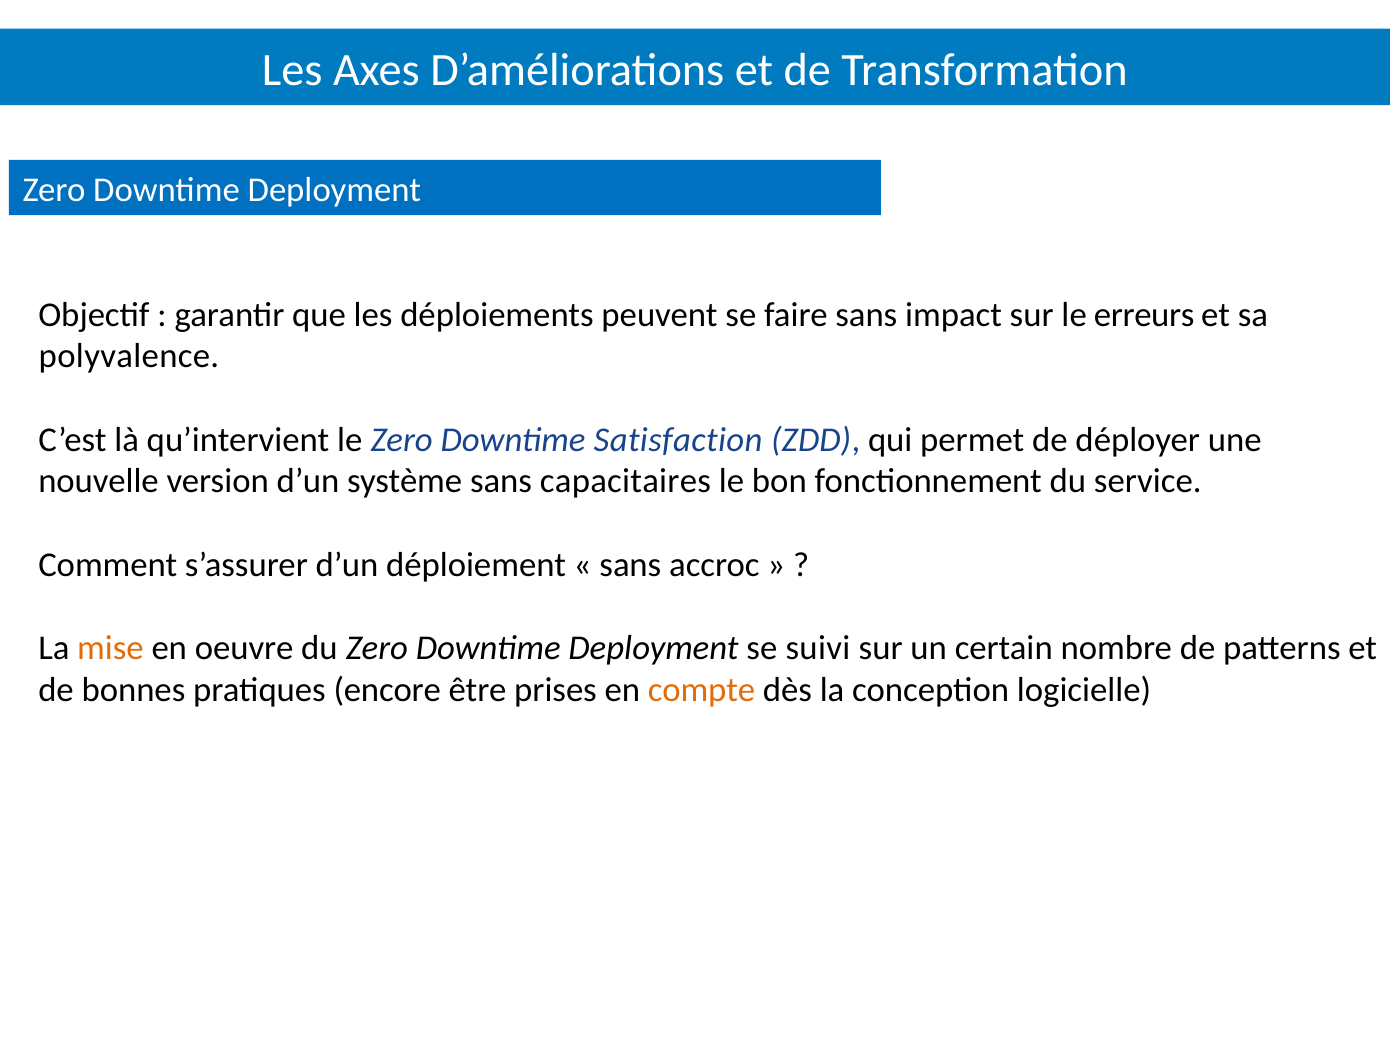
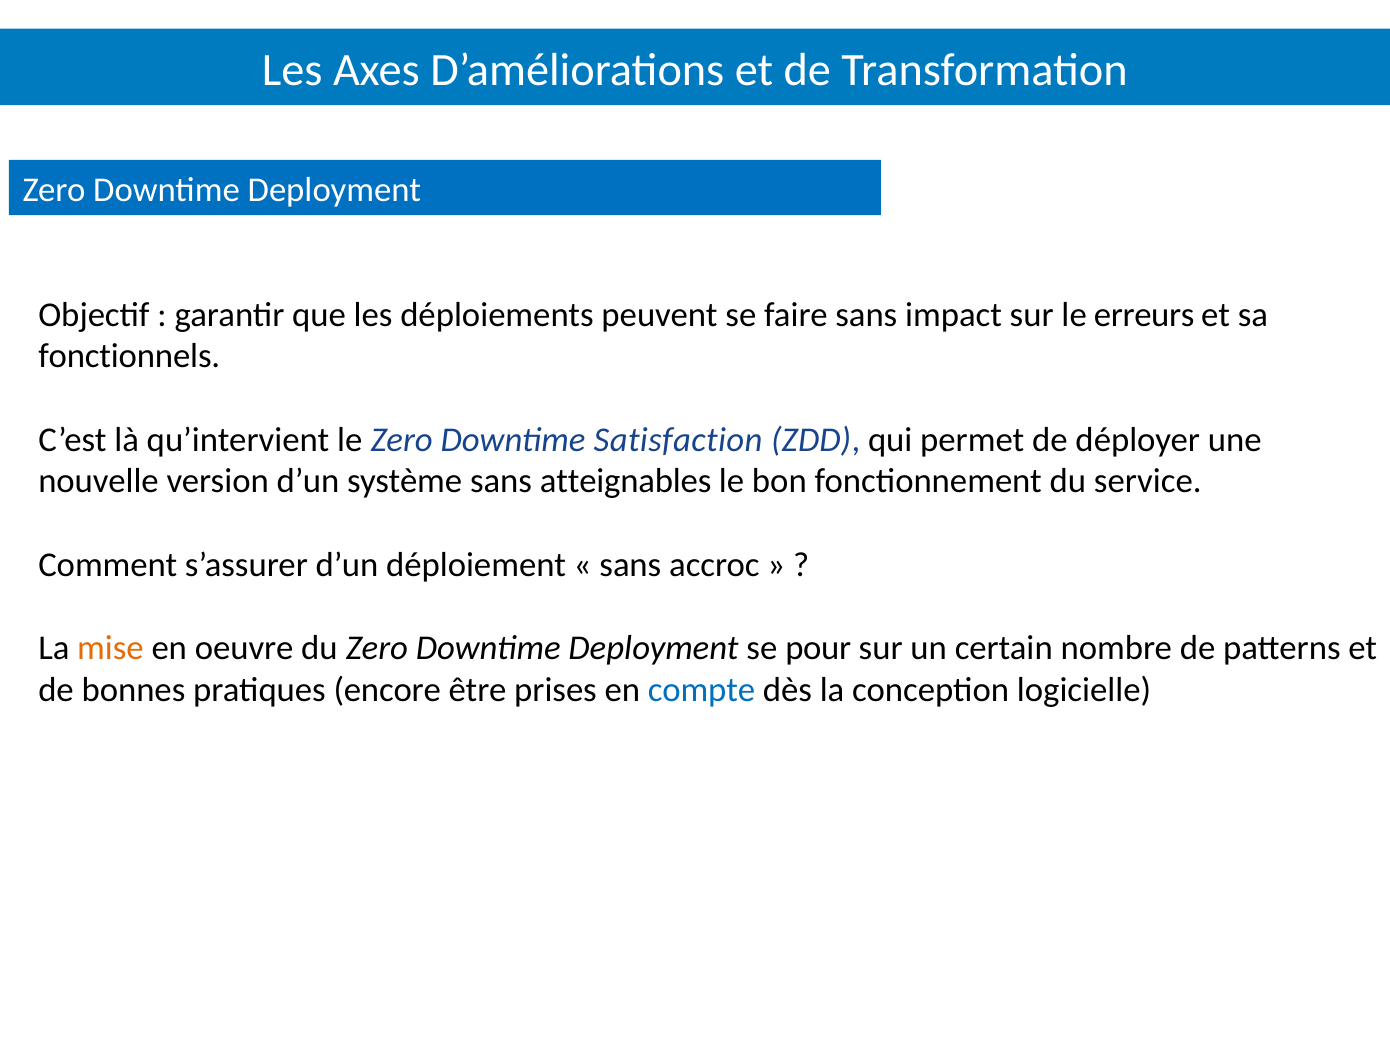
polyvalence: polyvalence -> fonctionnels
capacitaires: capacitaires -> atteignables
suivi: suivi -> pour
compte colour: orange -> blue
